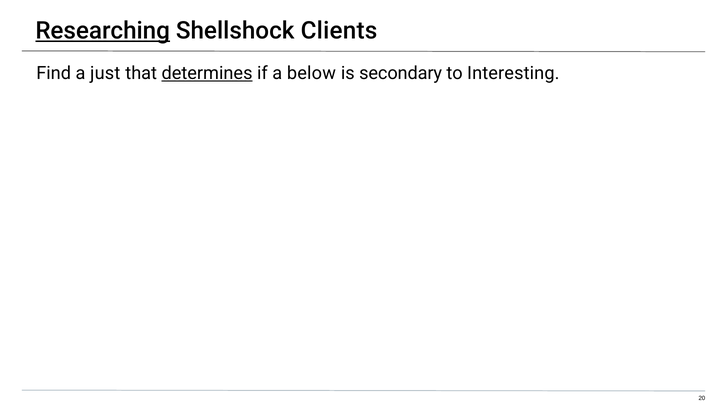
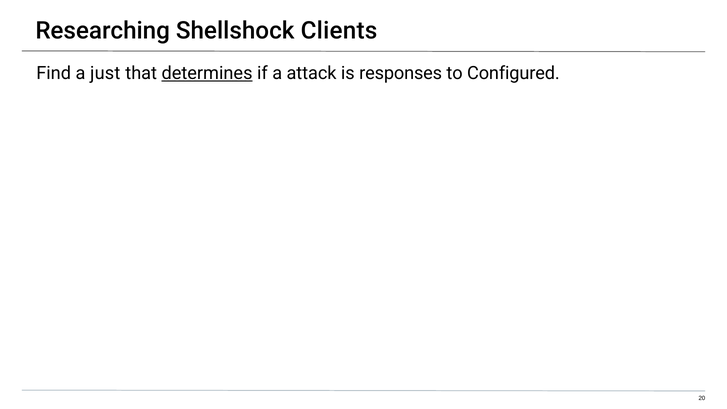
Researching underline: present -> none
below: below -> attack
secondary: secondary -> responses
Interesting: Interesting -> Configured
